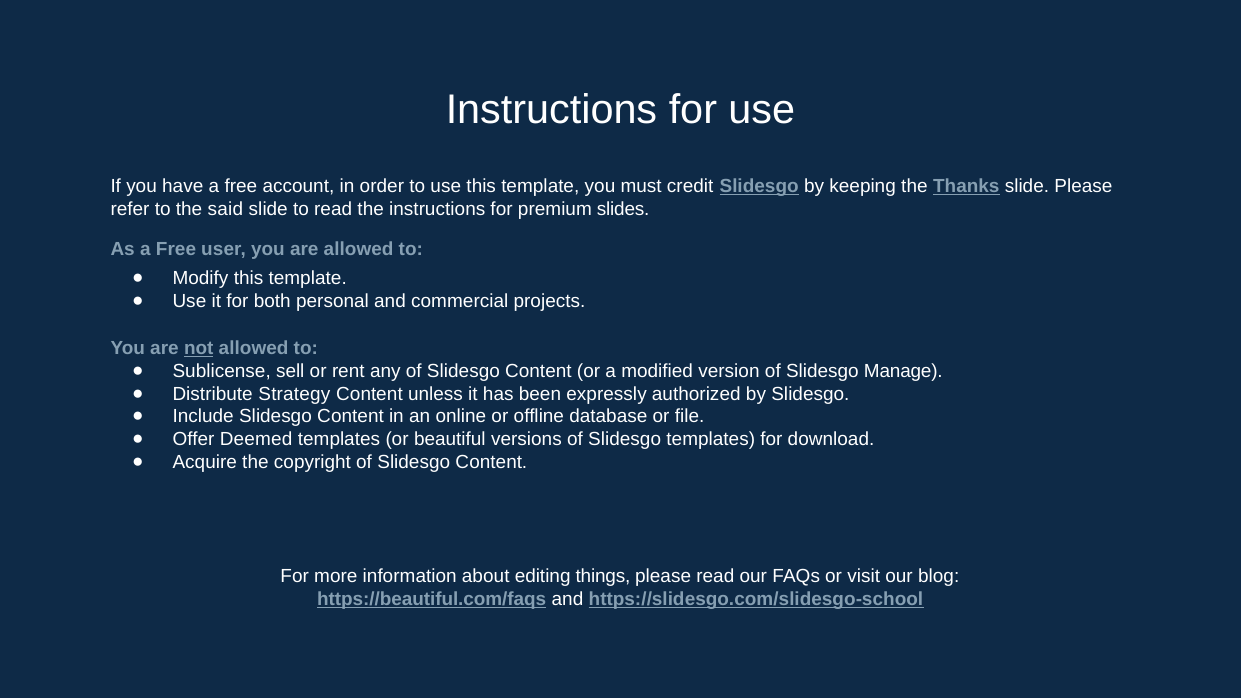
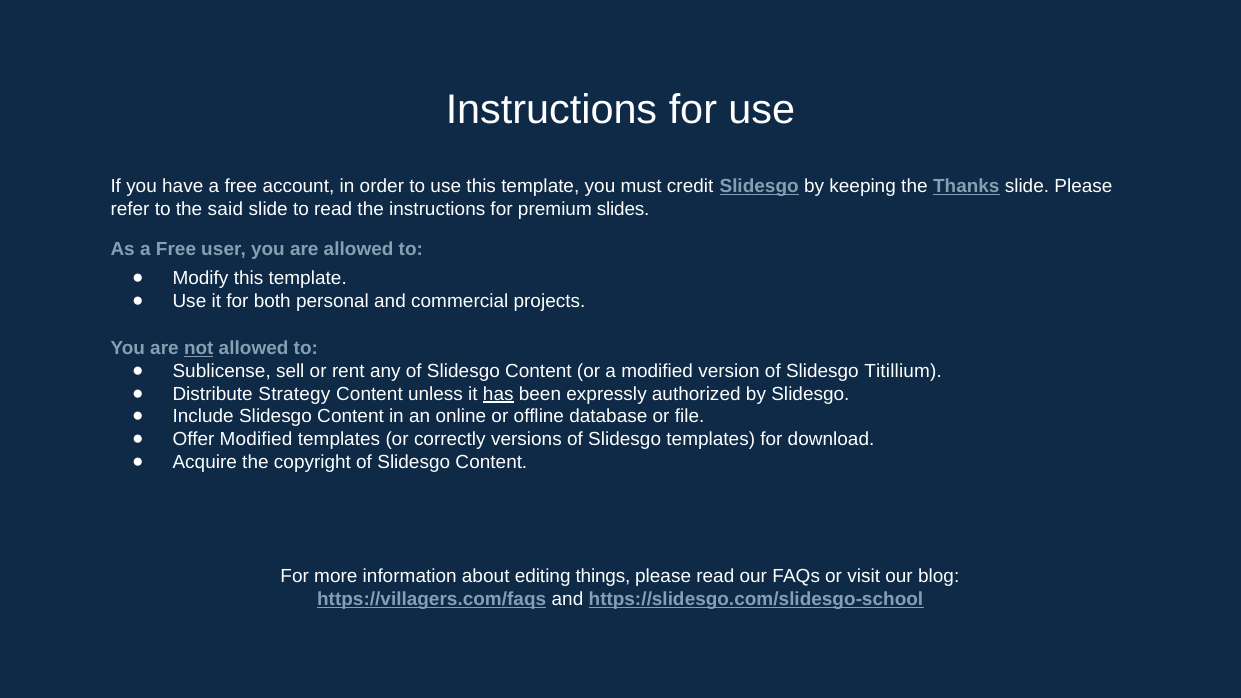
Manage: Manage -> Titillium
has underline: none -> present
Offer Deemed: Deemed -> Modified
beautiful: beautiful -> correctly
https://beautiful.com/faqs: https://beautiful.com/faqs -> https://villagers.com/faqs
